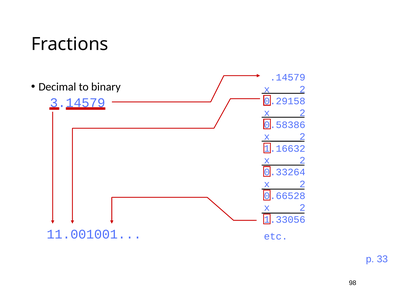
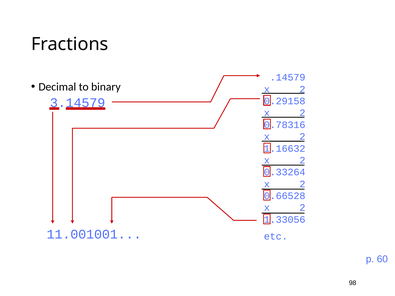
0.58386: 0.58386 -> 0.78316
33: 33 -> 60
